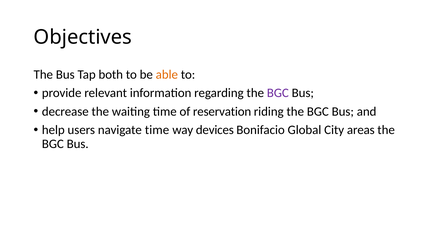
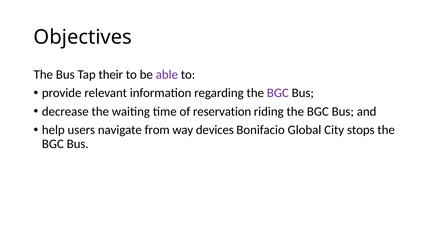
both: both -> their
able colour: orange -> purple
navigate time: time -> from
areas: areas -> stops
